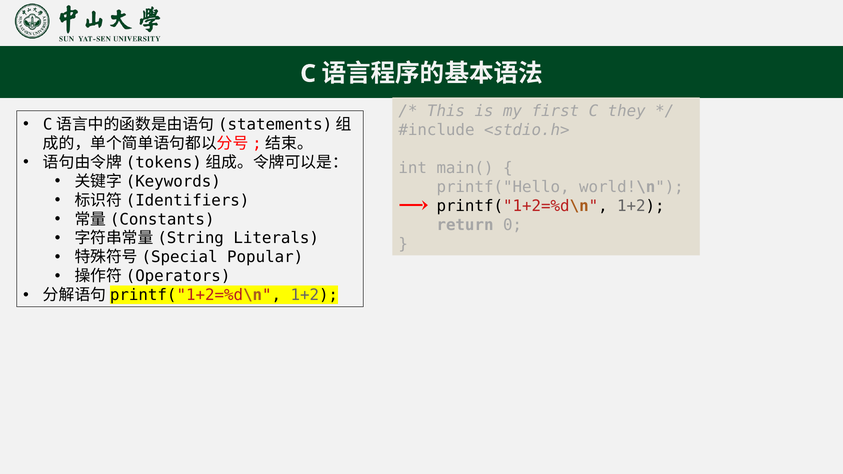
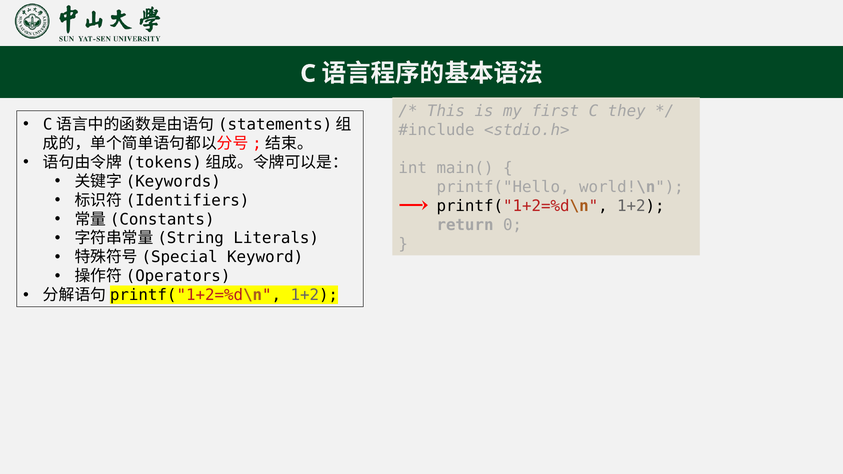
Popular: Popular -> Keyword
